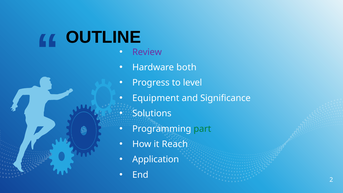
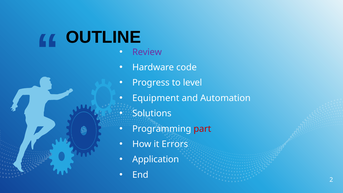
both: both -> code
Significance: Significance -> Automation
part colour: green -> red
Reach: Reach -> Errors
